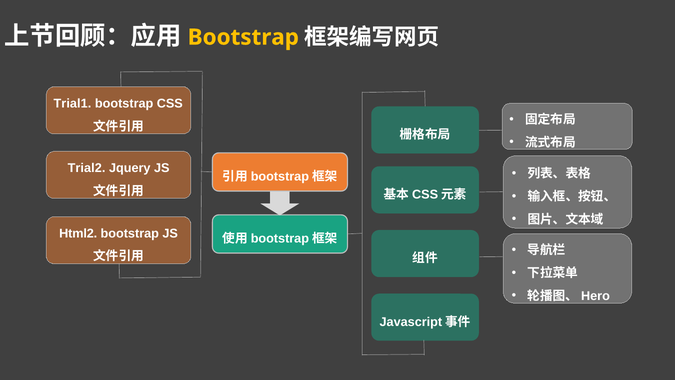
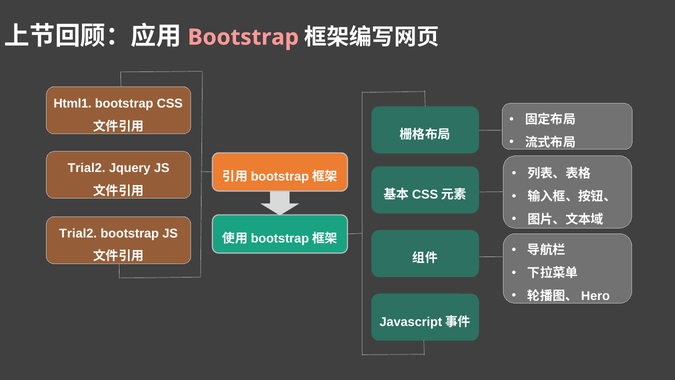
Bootstrap at (243, 37) colour: yellow -> pink
Trial1: Trial1 -> Html1
Html2 at (78, 233): Html2 -> Trial2
